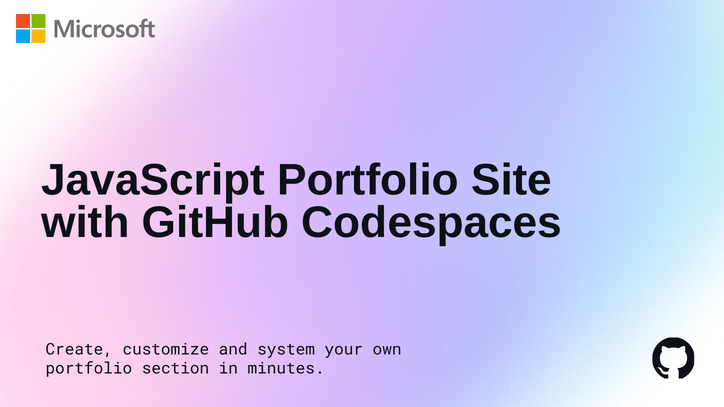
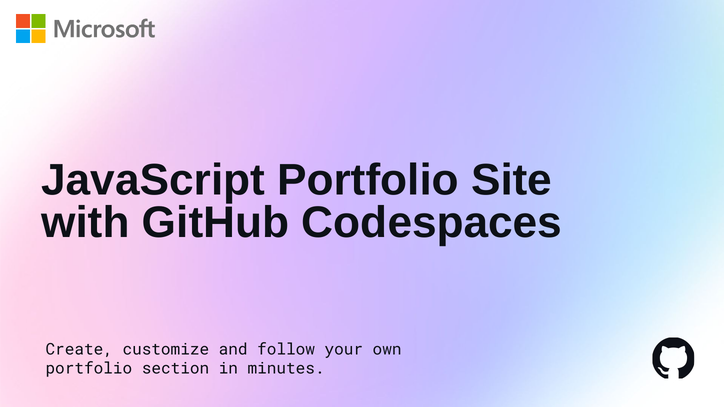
system: system -> follow
